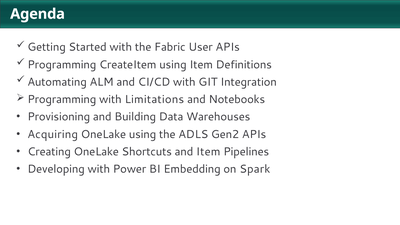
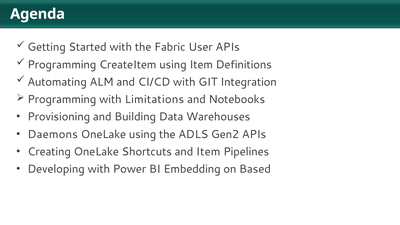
Acquiring: Acquiring -> Daemons
Spark: Spark -> Based
